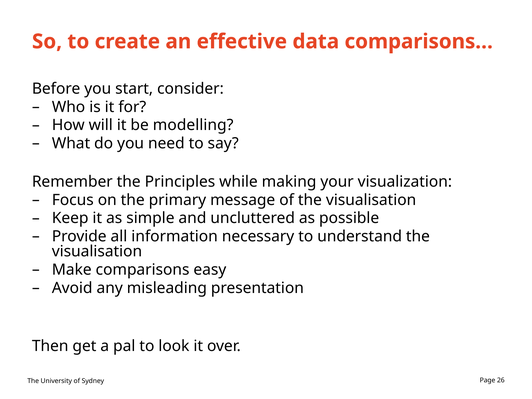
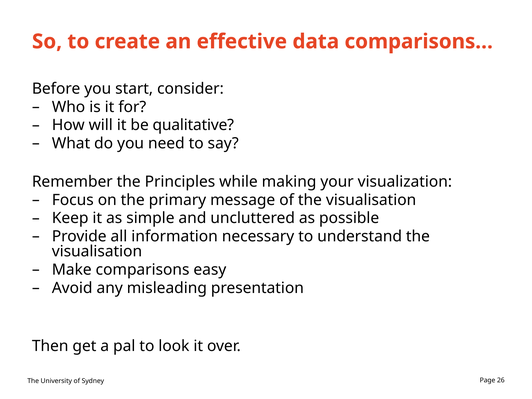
modelling: modelling -> qualitative
